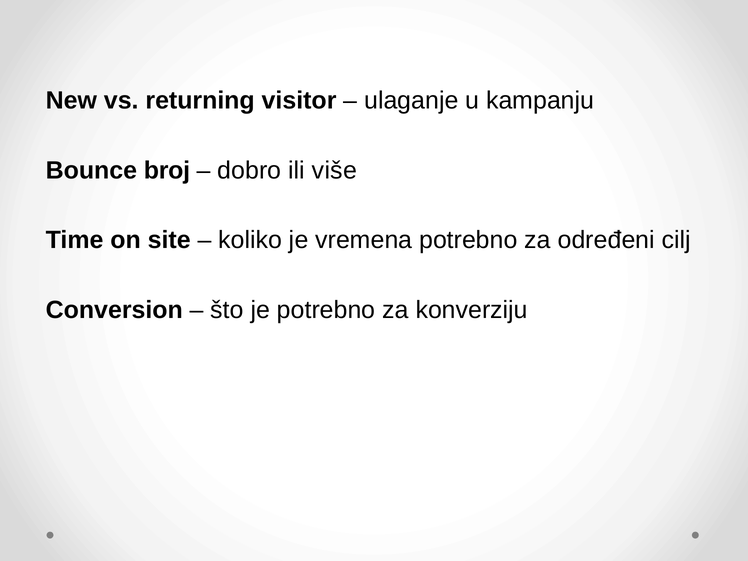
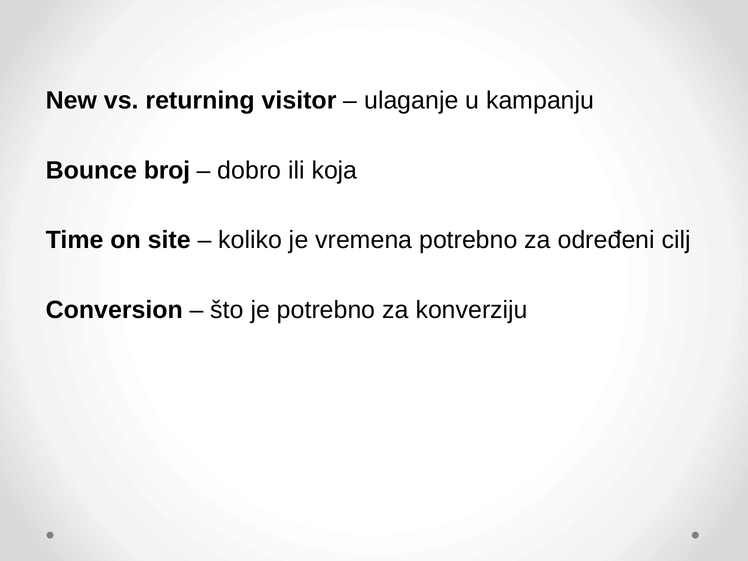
više: više -> koja
